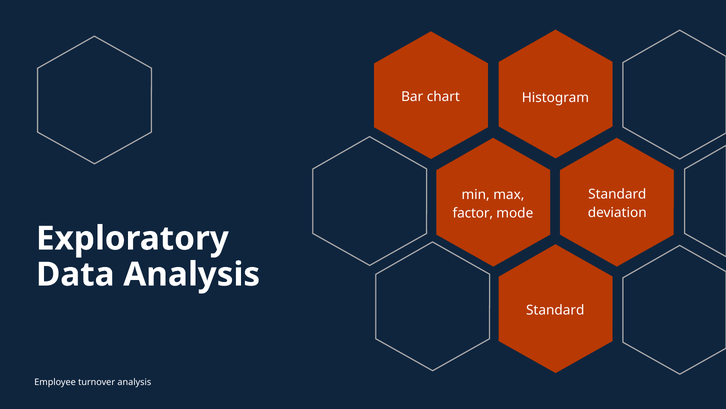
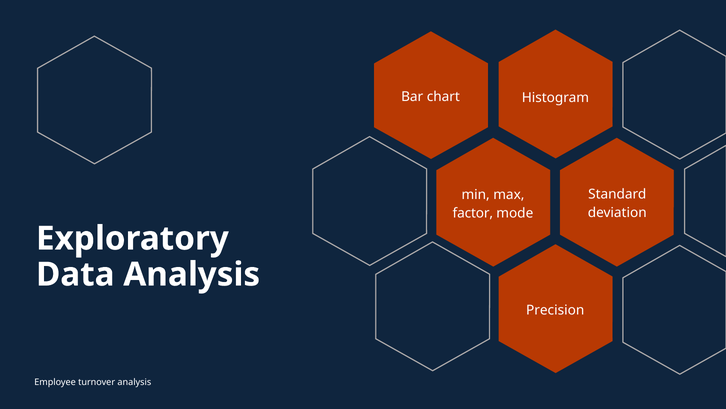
Standard at (555, 310): Standard -> Precision
